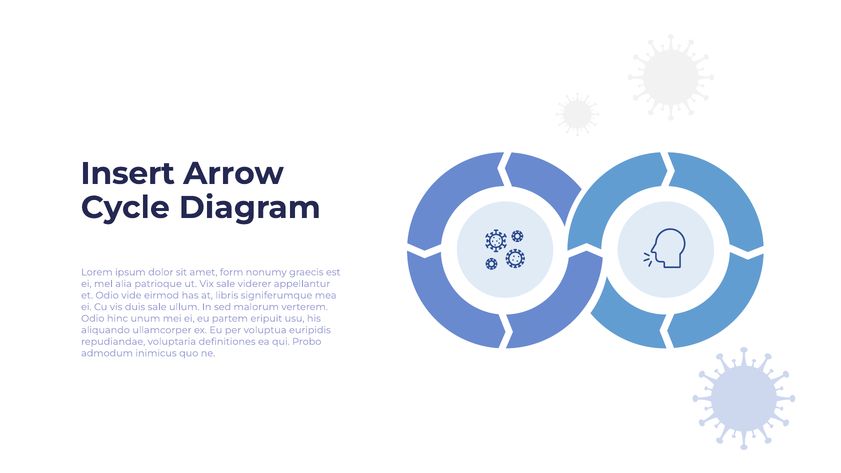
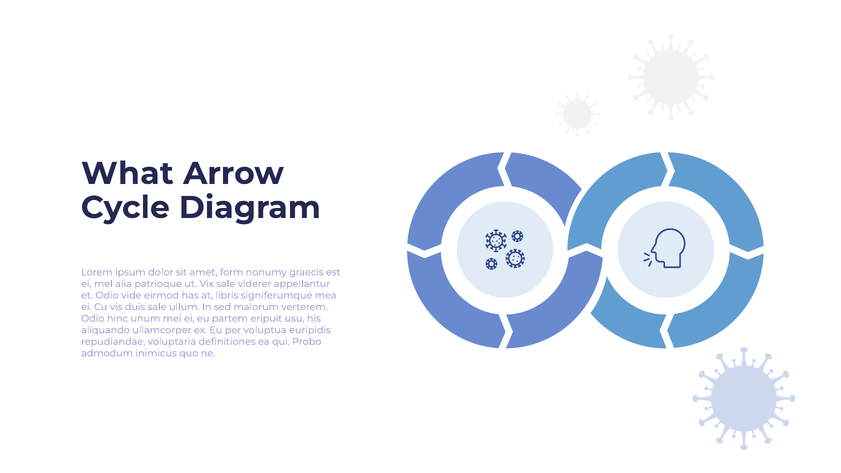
Insert: Insert -> What
